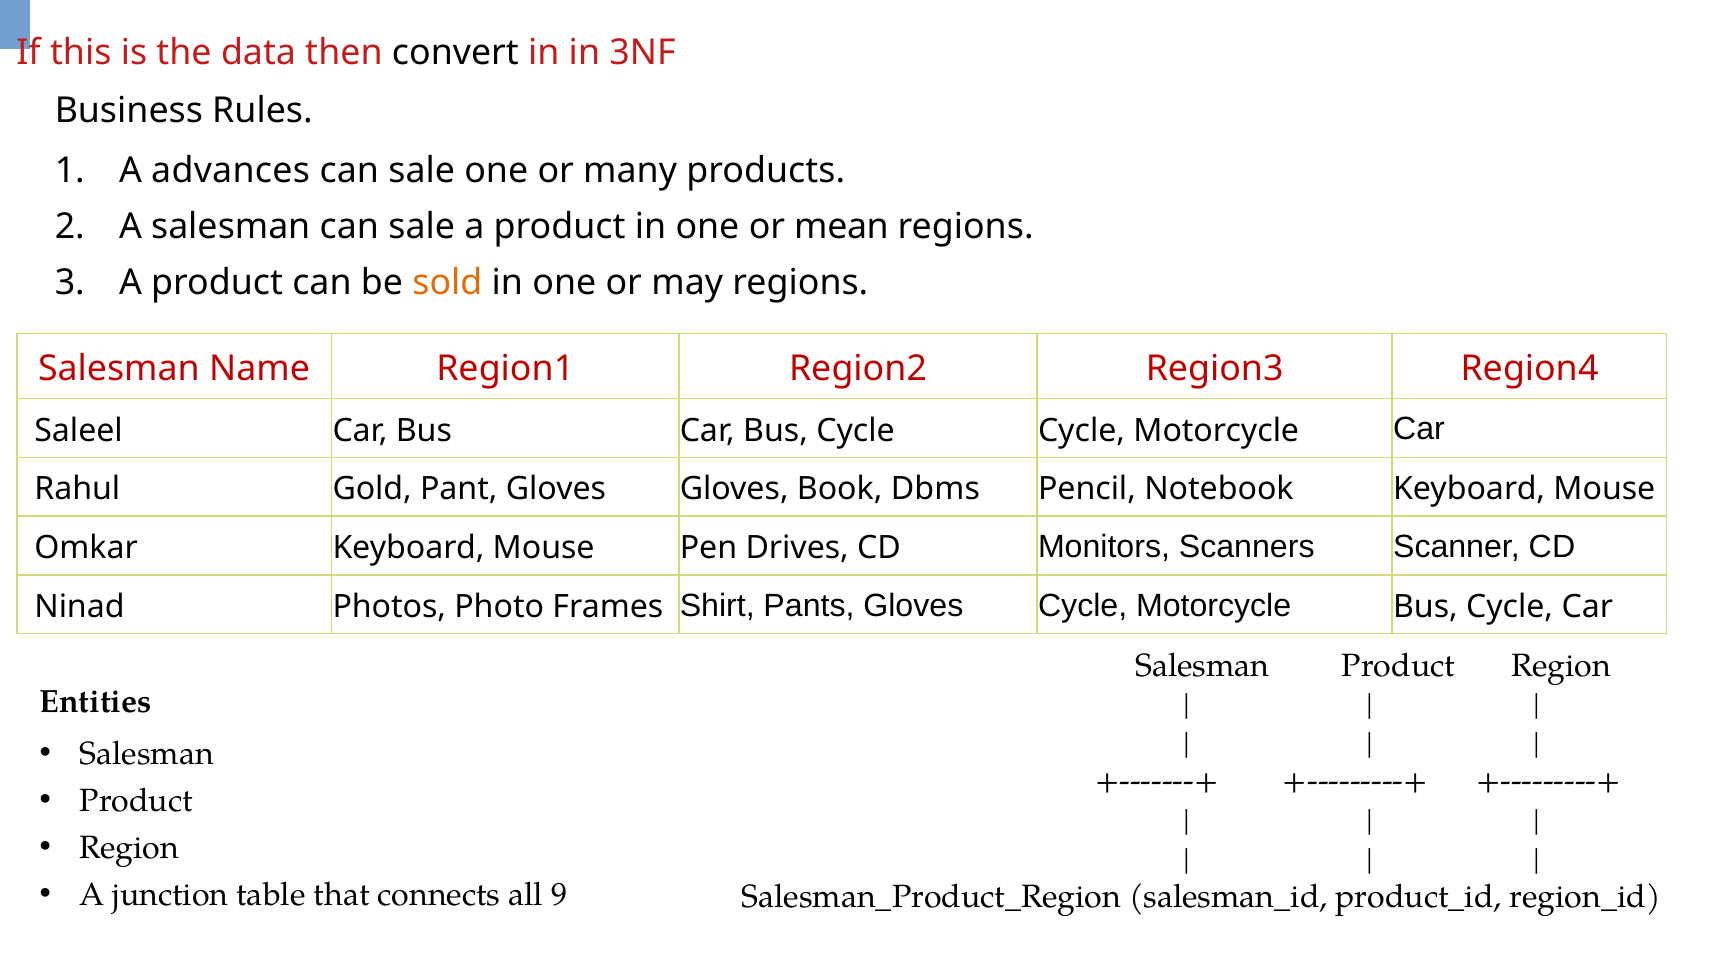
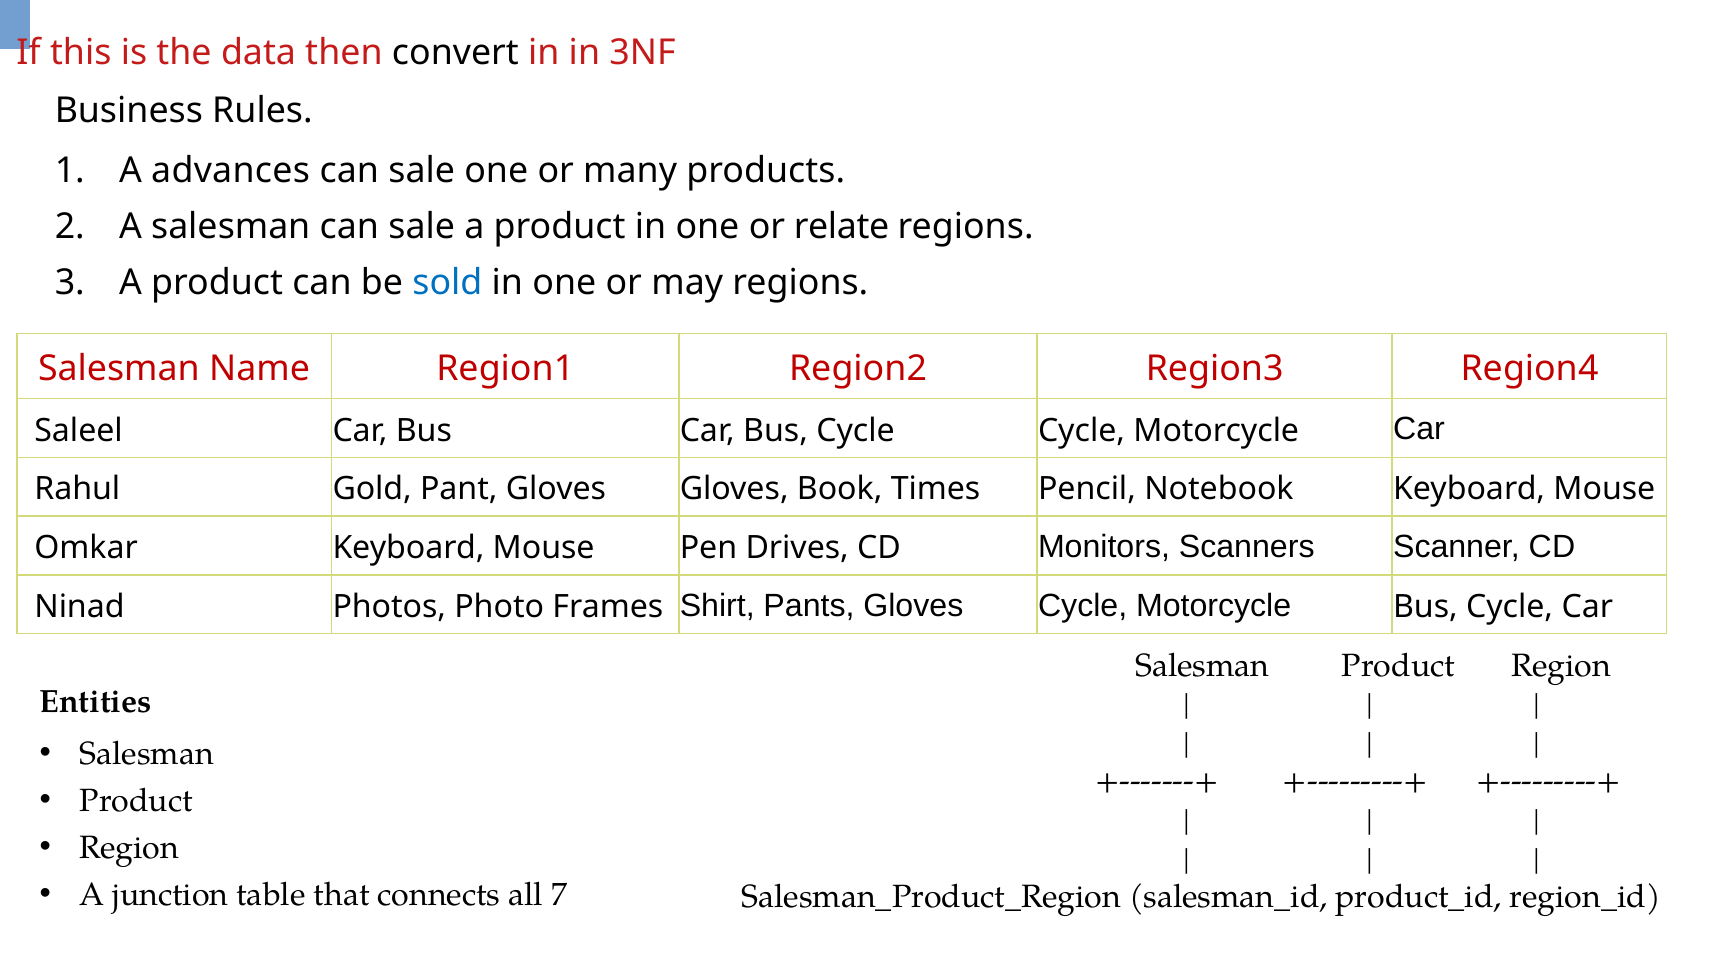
mean: mean -> relate
sold colour: orange -> blue
Dbms: Dbms -> Times
9: 9 -> 7
